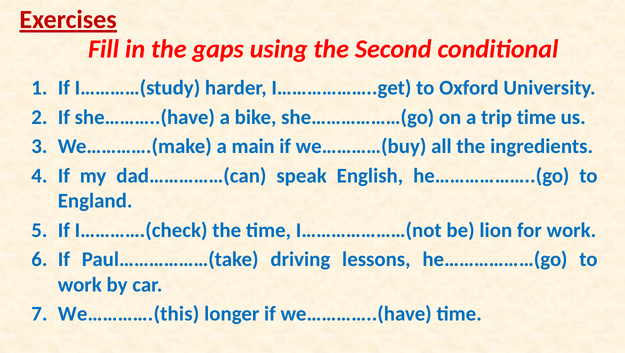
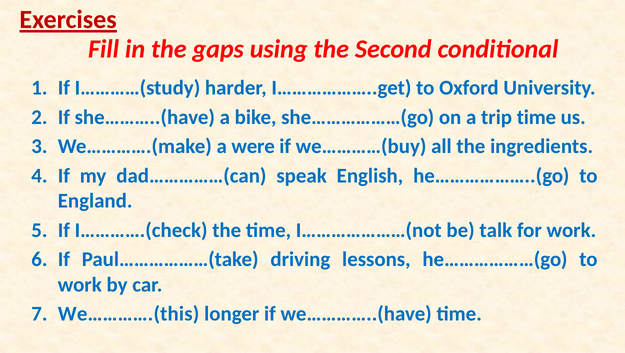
main: main -> were
lion: lion -> talk
